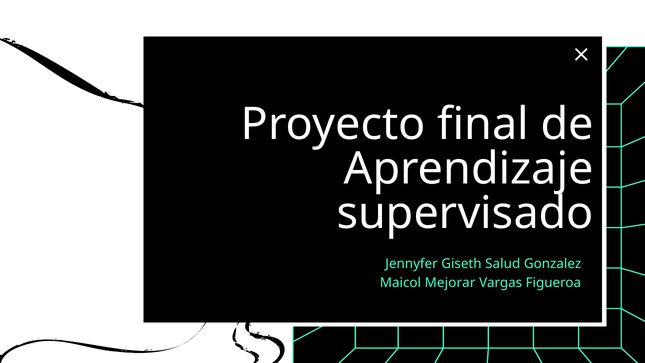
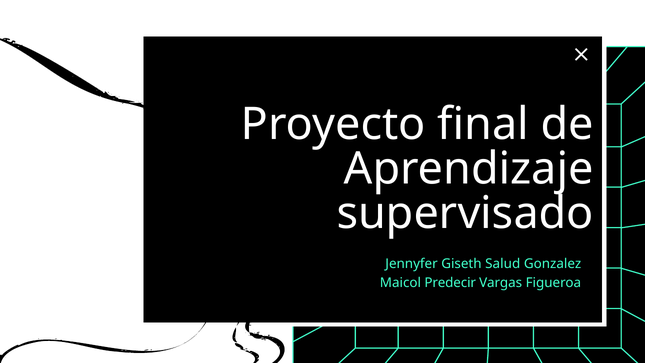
Mejorar: Mejorar -> Predecir
